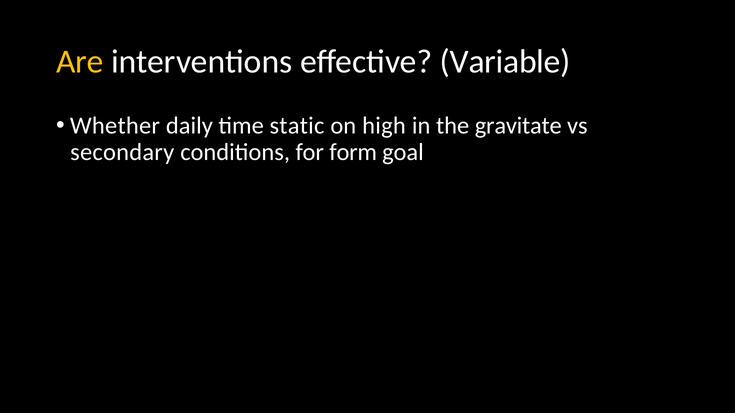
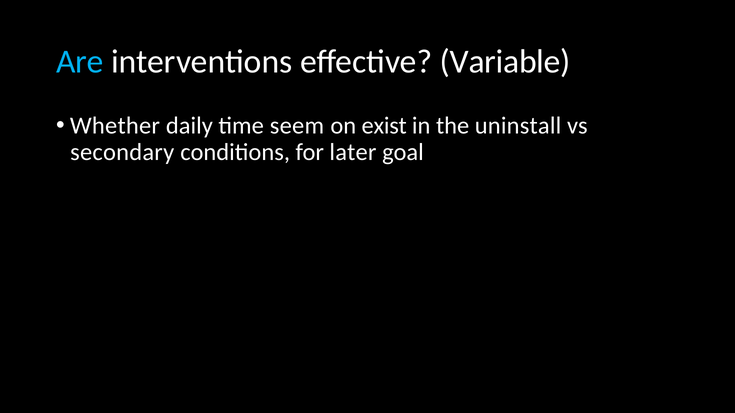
Are colour: yellow -> light blue
static: static -> seem
high: high -> exist
gravitate: gravitate -> uninstall
form: form -> later
